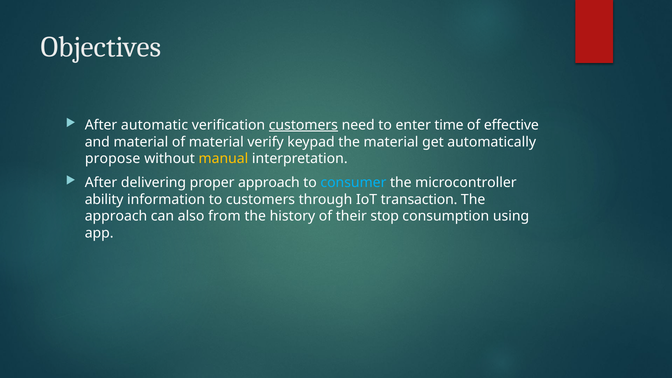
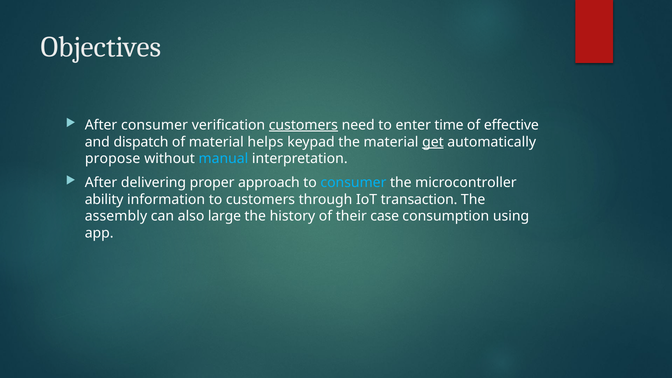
After automatic: automatic -> consumer
and material: material -> dispatch
verify: verify -> helps
get underline: none -> present
manual colour: yellow -> light blue
approach at (116, 216): approach -> assembly
from: from -> large
stop: stop -> case
